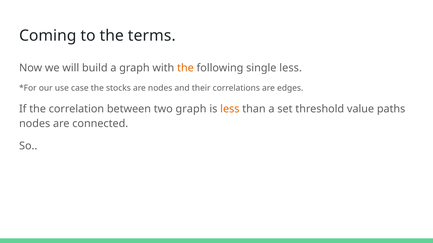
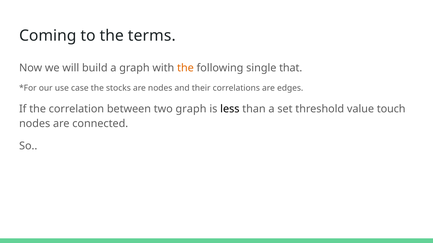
single less: less -> that
less at (230, 109) colour: orange -> black
paths: paths -> touch
